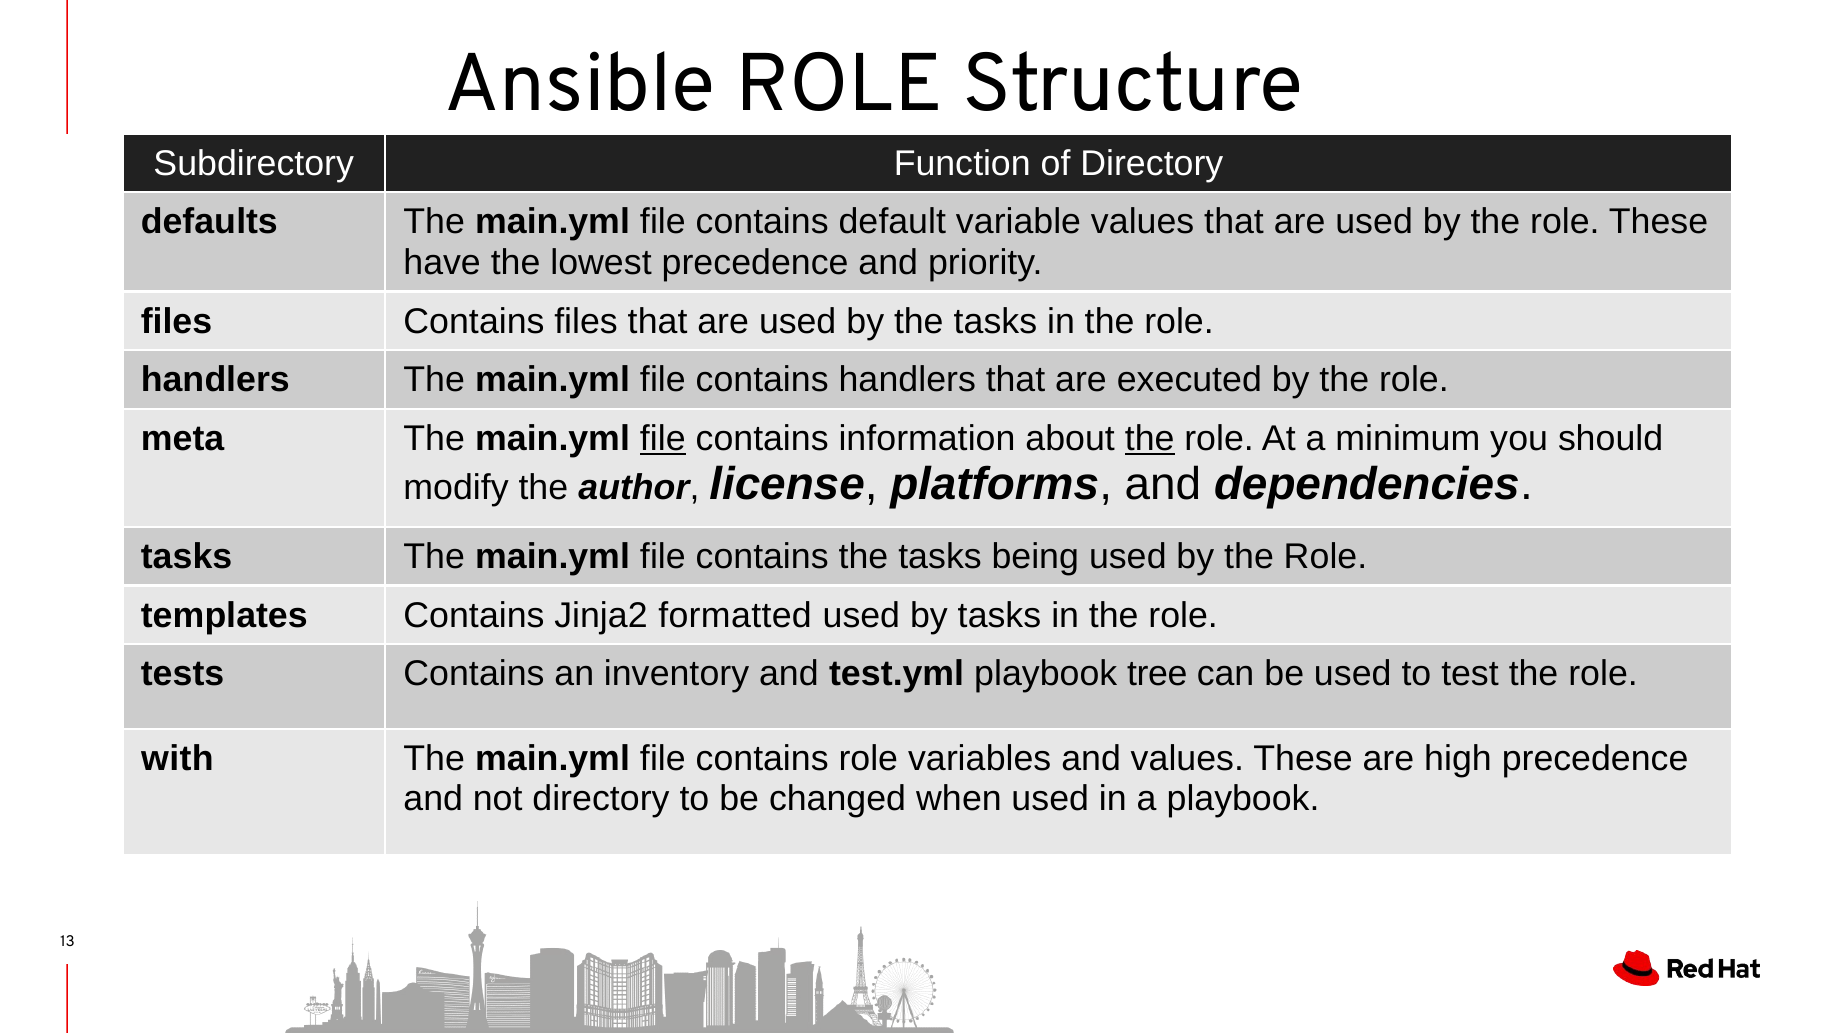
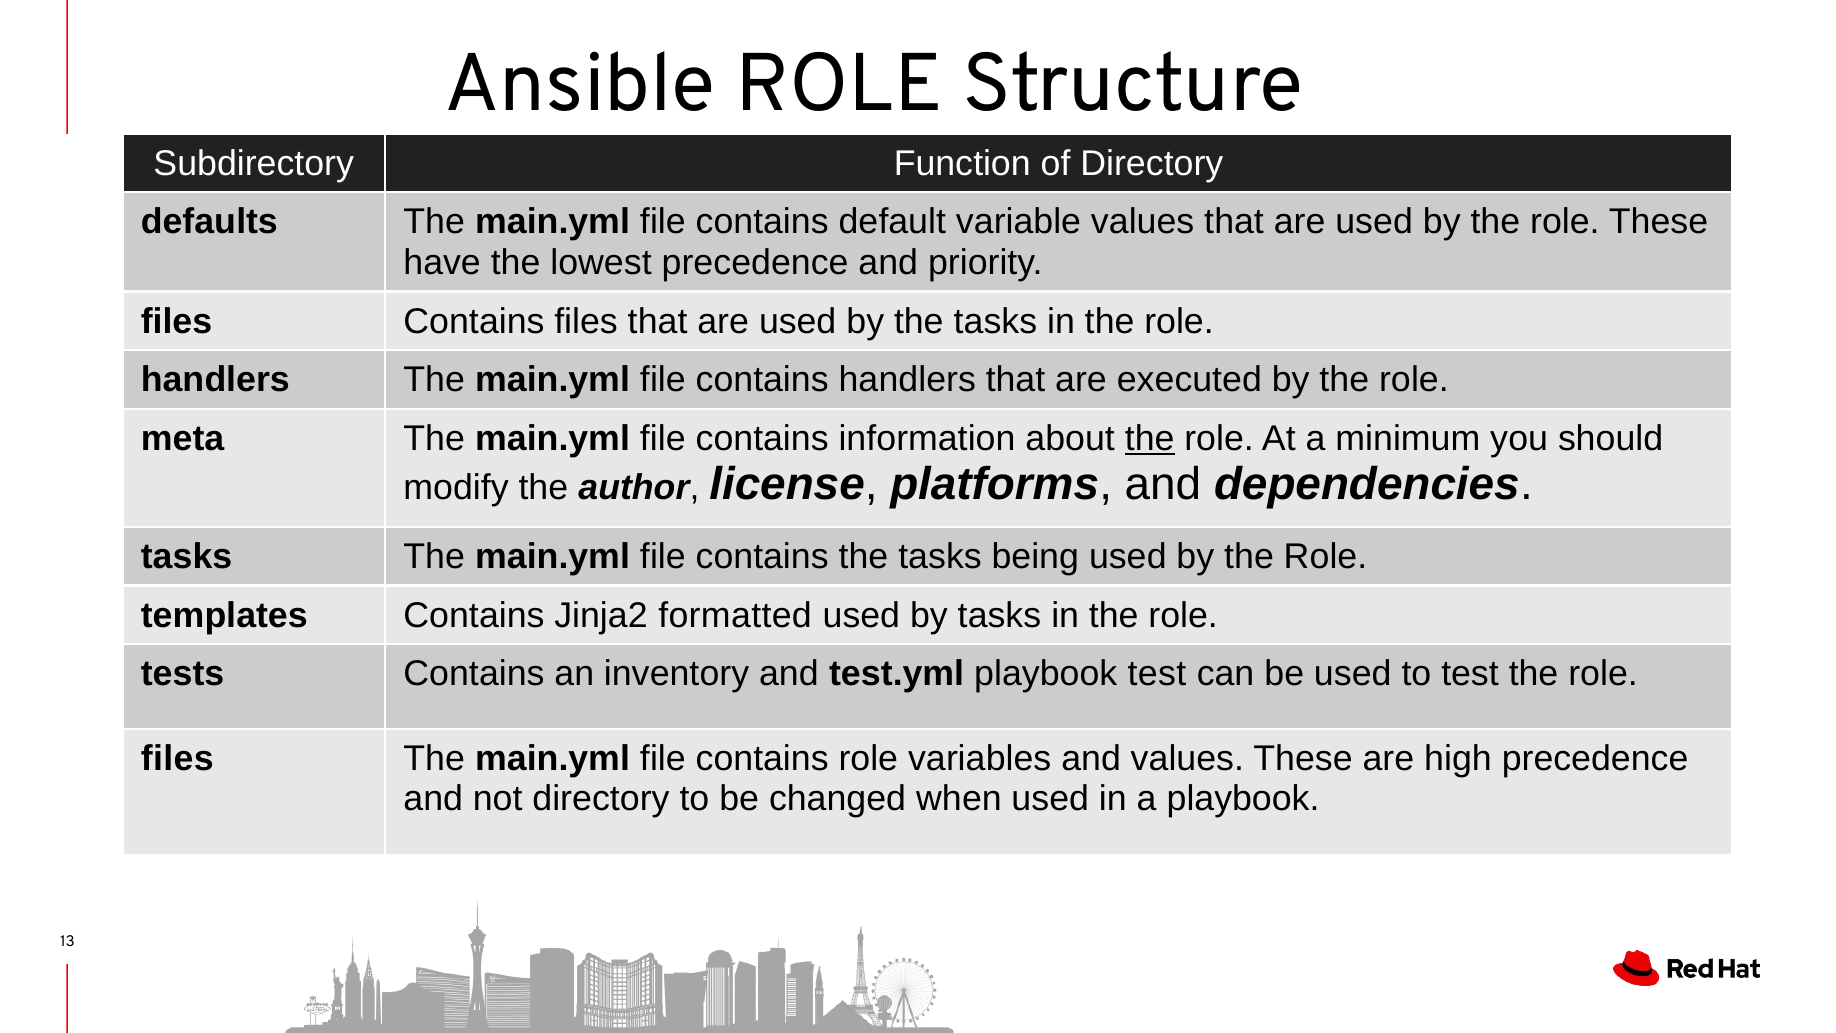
file at (663, 438) underline: present -> none
playbook tree: tree -> test
with at (177, 759): with -> files
